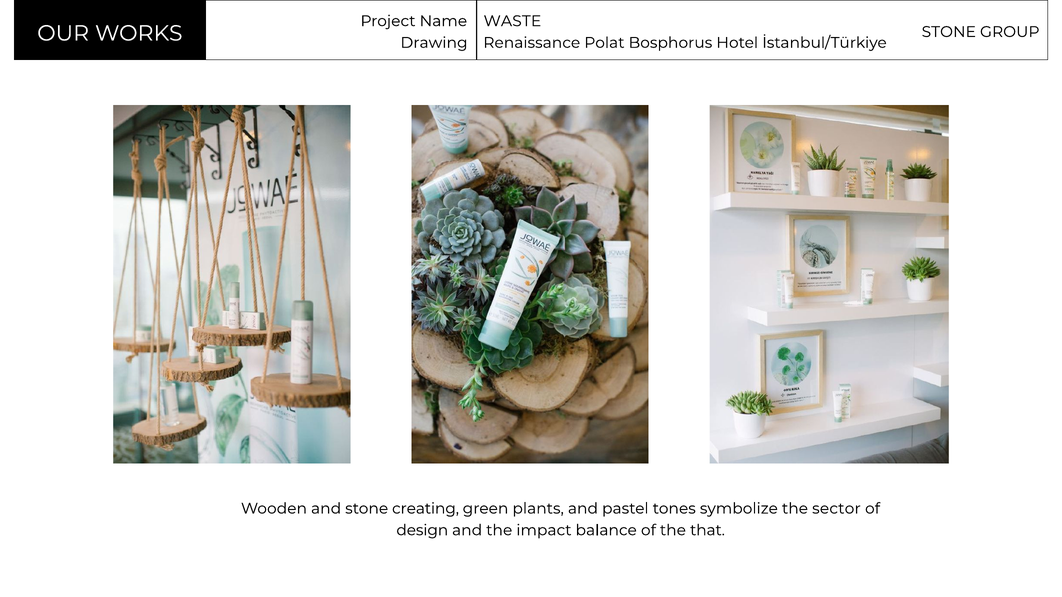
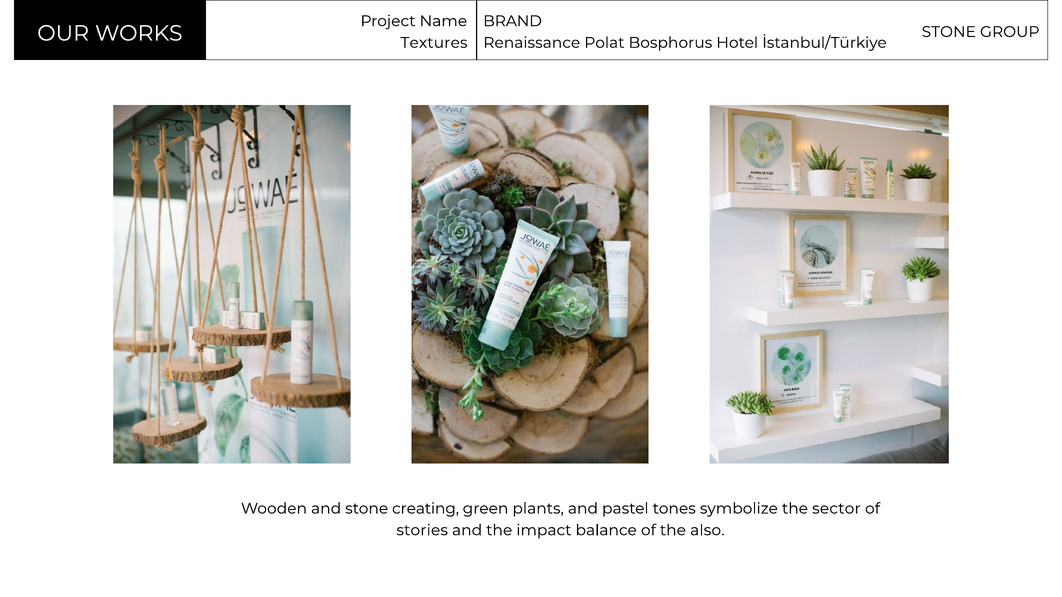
WASTE: WASTE -> BRAND
Drawing: Drawing -> Textures
design: design -> stories
that: that -> also
